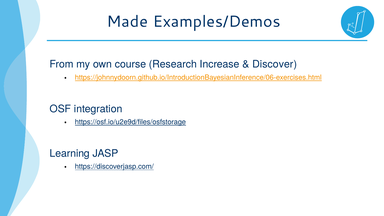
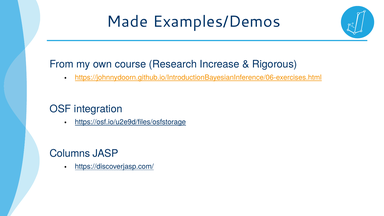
Discover: Discover -> Rigorous
Learning: Learning -> Columns
